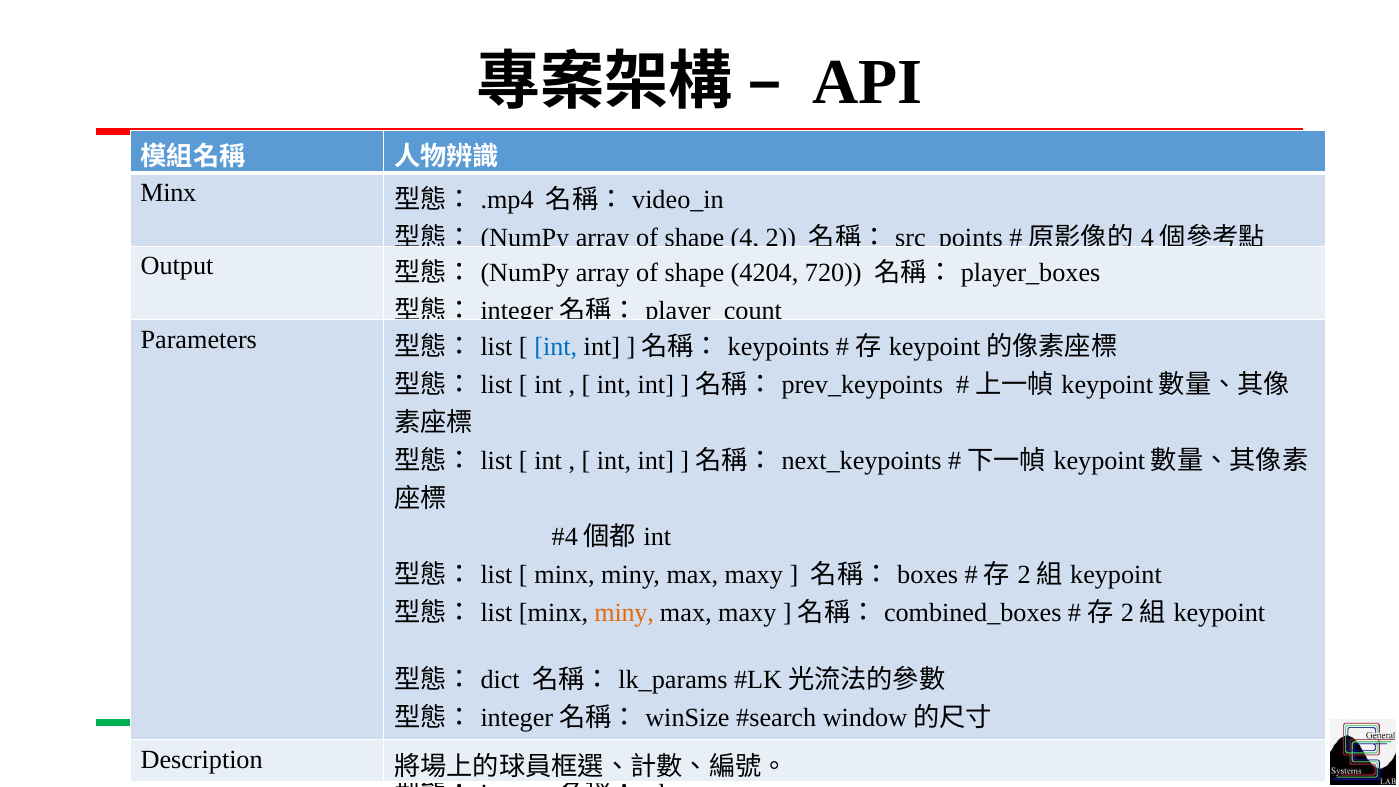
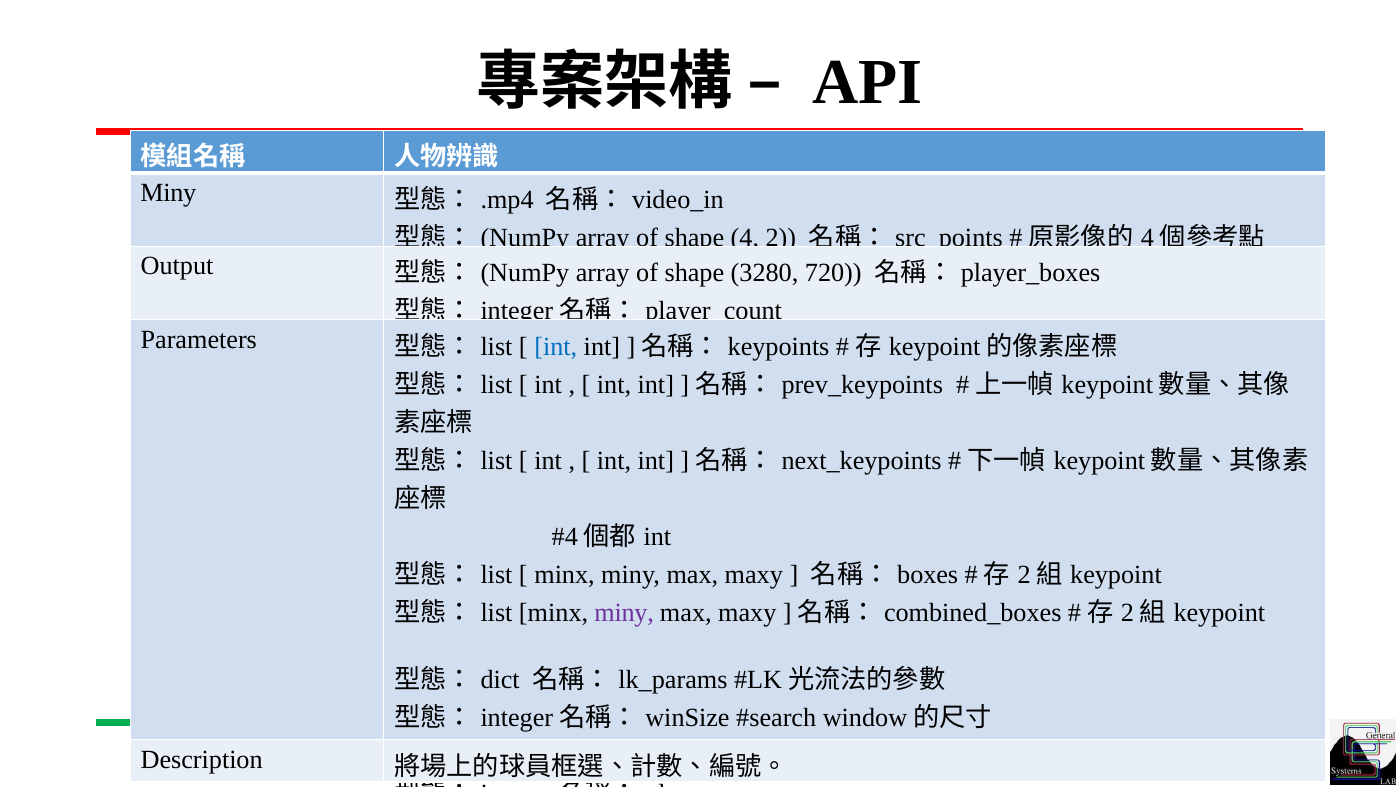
Minx at (168, 193): Minx -> Miny
4204: 4204 -> 3280
miny at (624, 613) colour: orange -> purple
